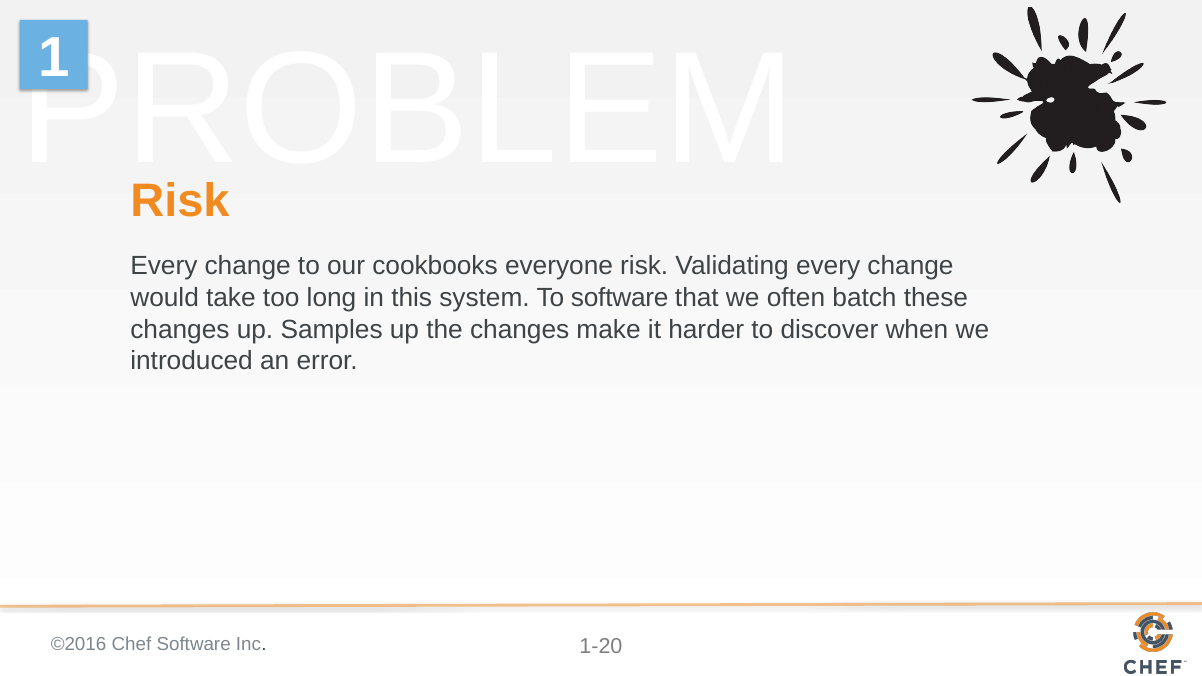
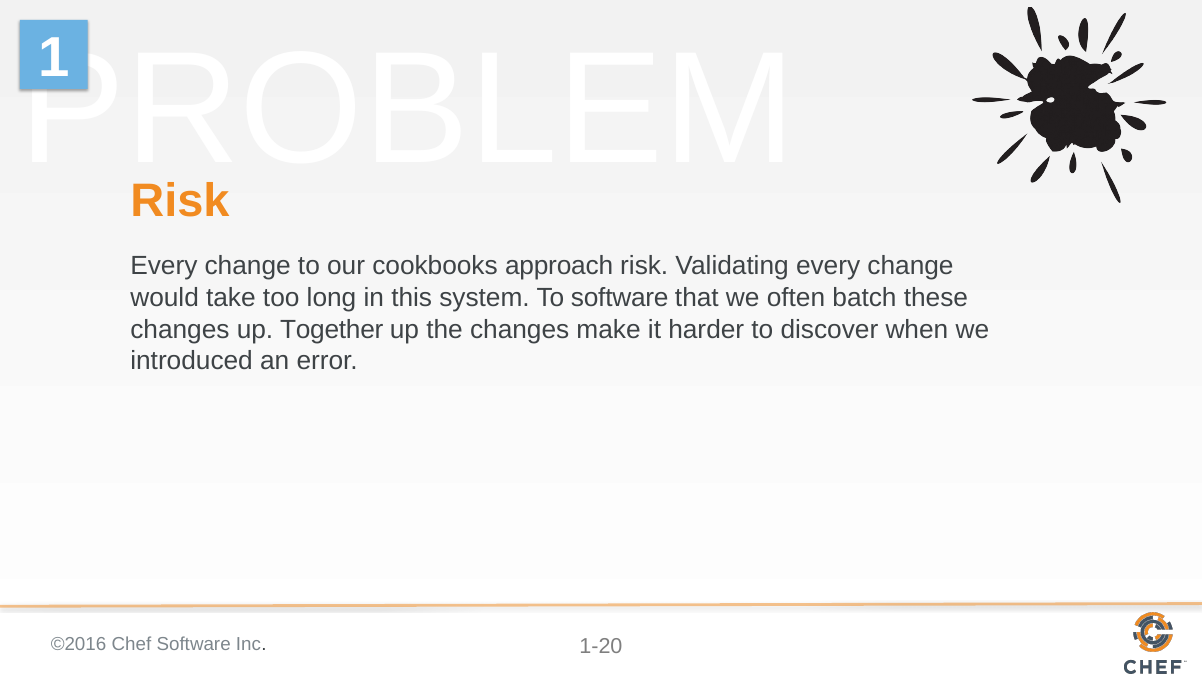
everyone: everyone -> approach
Samples: Samples -> Together
